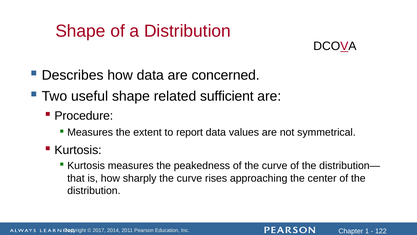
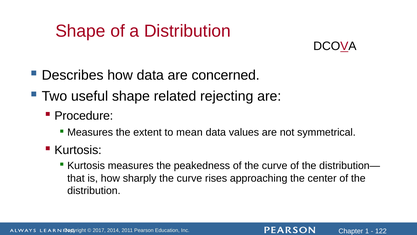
sufficient: sufficient -> rejecting
report: report -> mean
